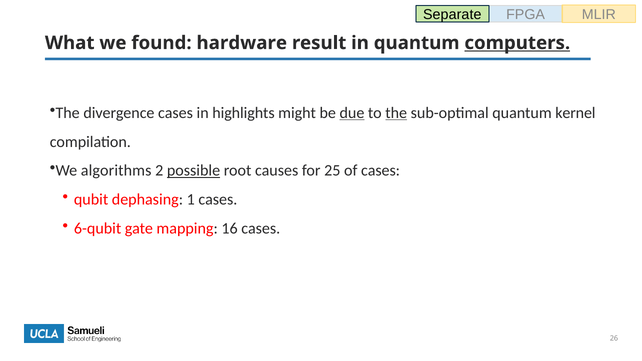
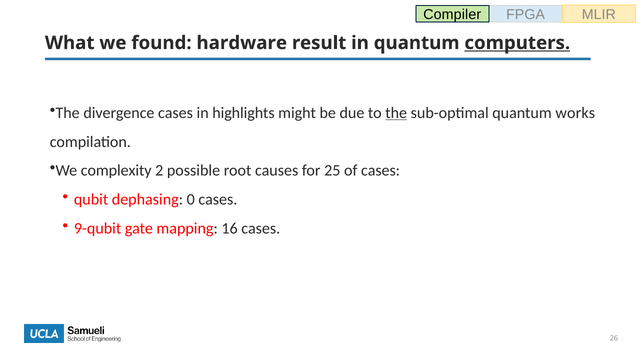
Separate: Separate -> Compiler
due underline: present -> none
kernel: kernel -> works
algorithms: algorithms -> complexity
possible underline: present -> none
1: 1 -> 0
6-qubit: 6-qubit -> 9-qubit
